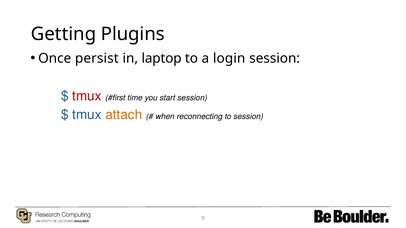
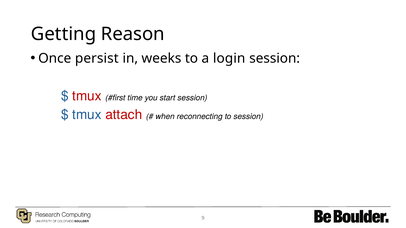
Plugins: Plugins -> Reason
laptop: laptop -> weeks
attach colour: orange -> red
